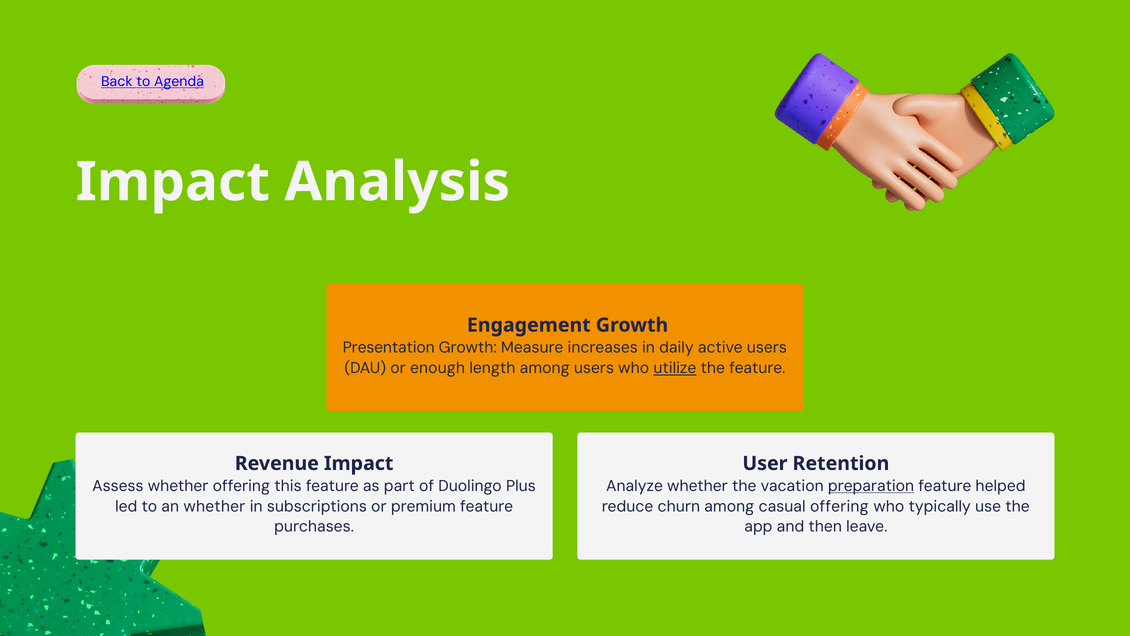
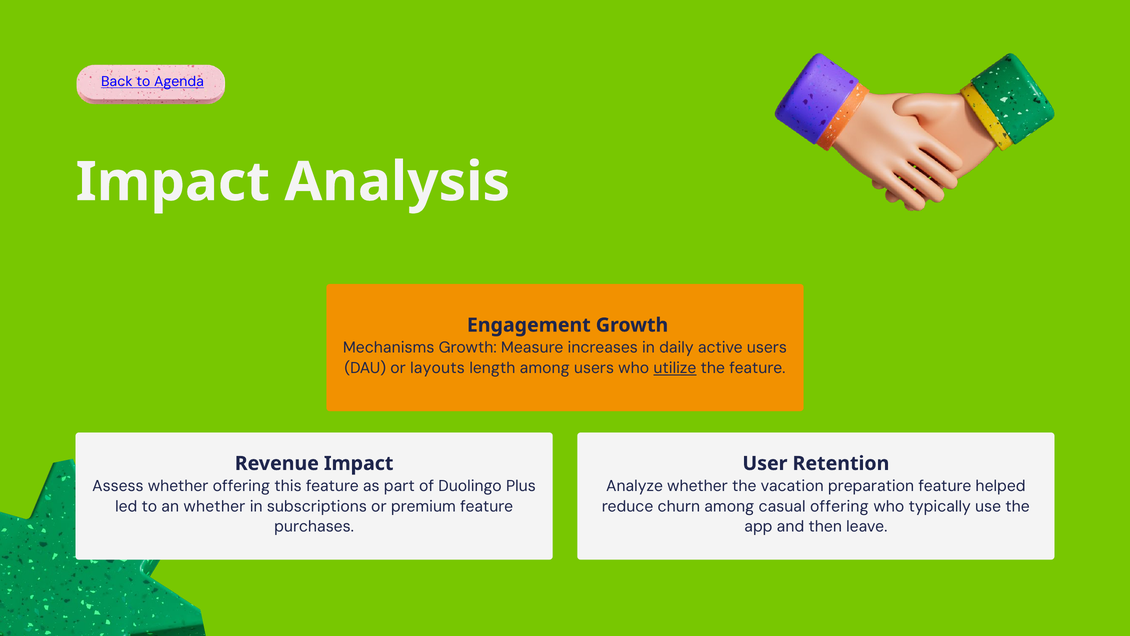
Presentation: Presentation -> Mechanisms
enough: enough -> layouts
preparation underline: present -> none
